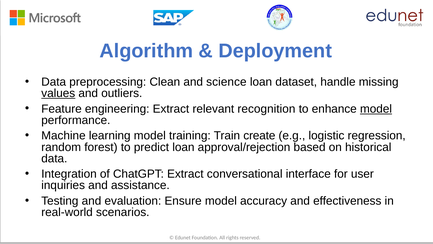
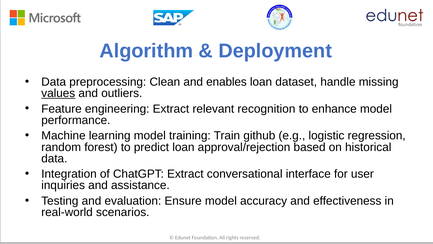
science: science -> enables
model at (376, 109) underline: present -> none
create: create -> github
